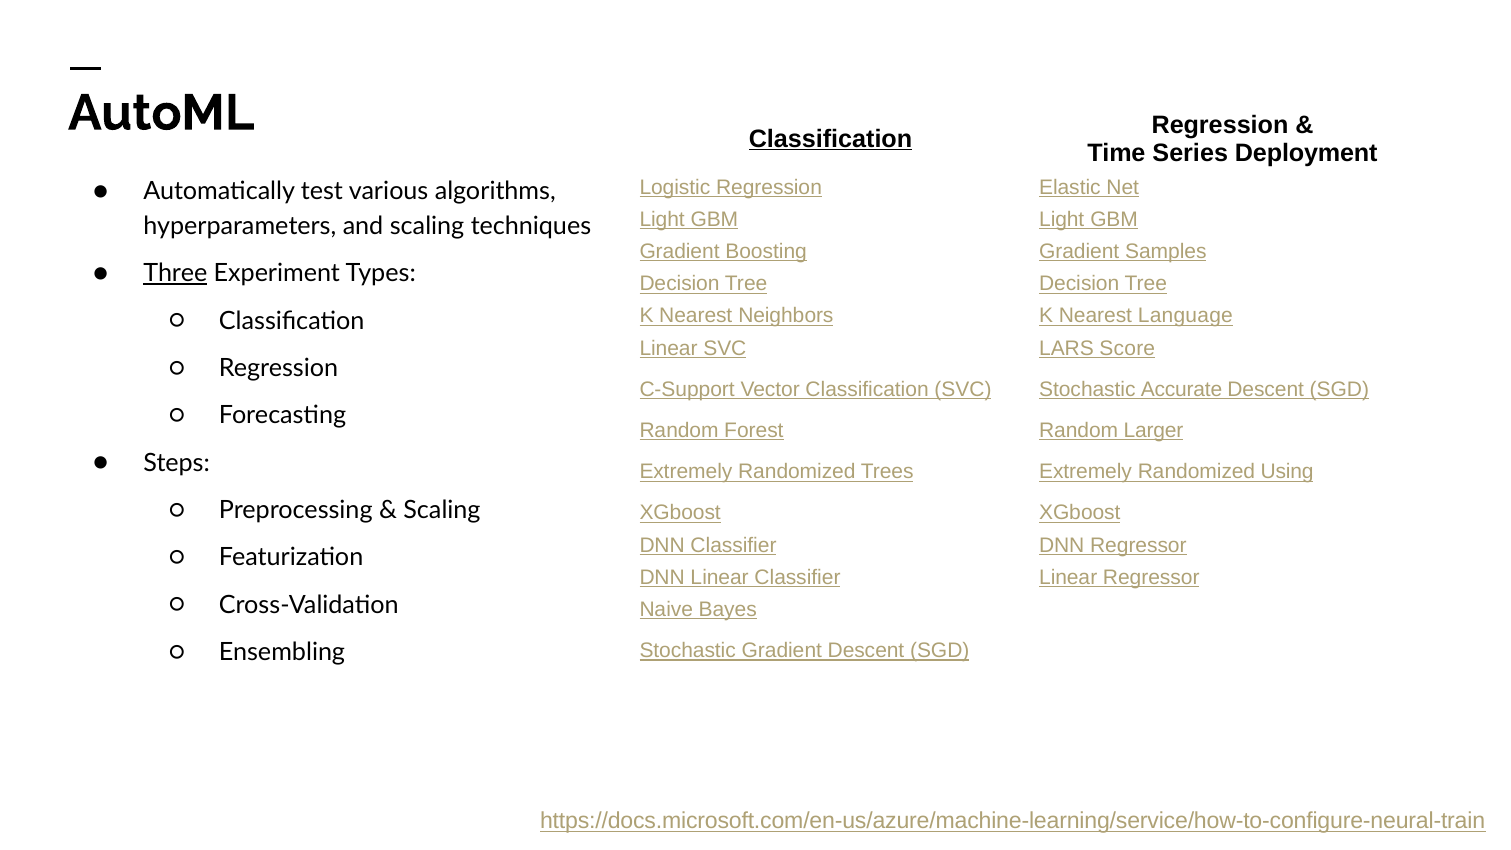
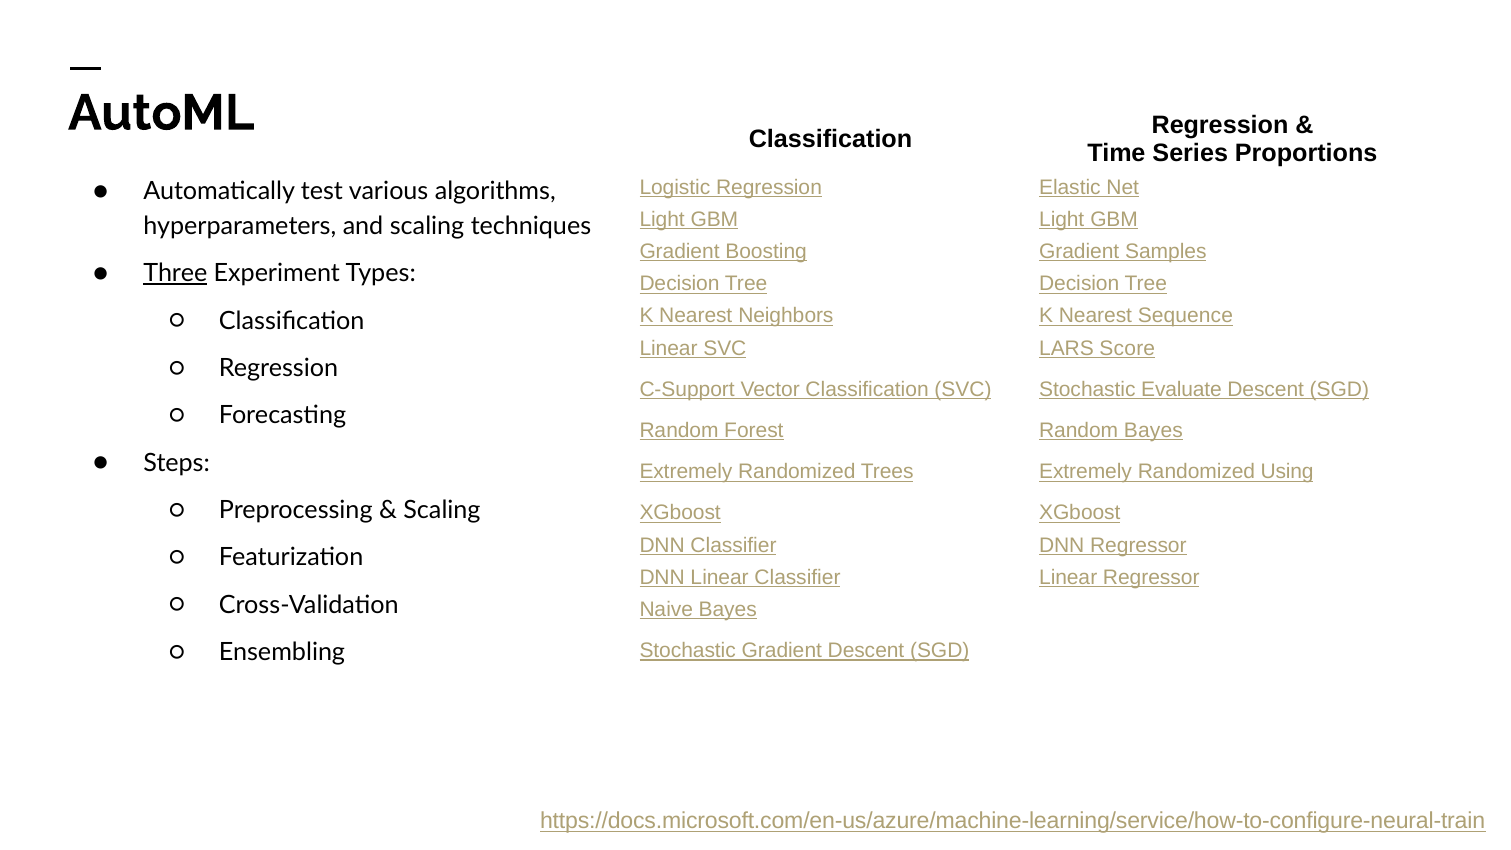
Classification at (831, 139) underline: present -> none
Deployment: Deployment -> Proportions
Language: Language -> Sequence
Accurate: Accurate -> Evaluate
Random Larger: Larger -> Bayes
